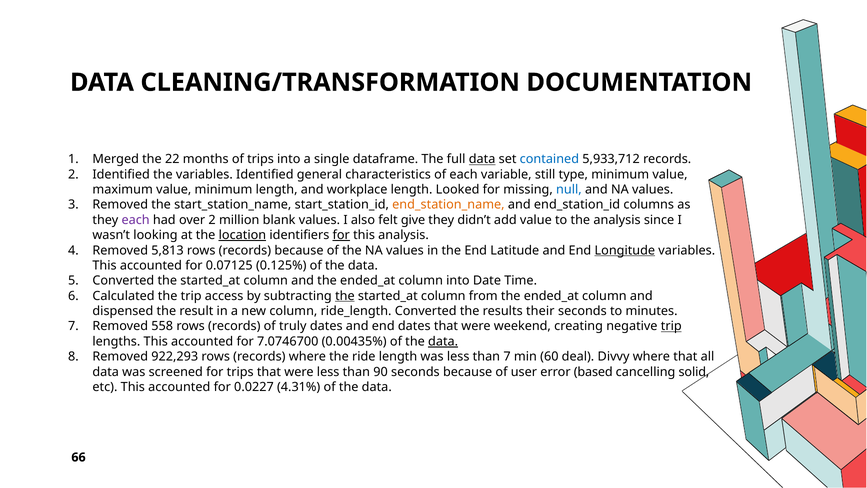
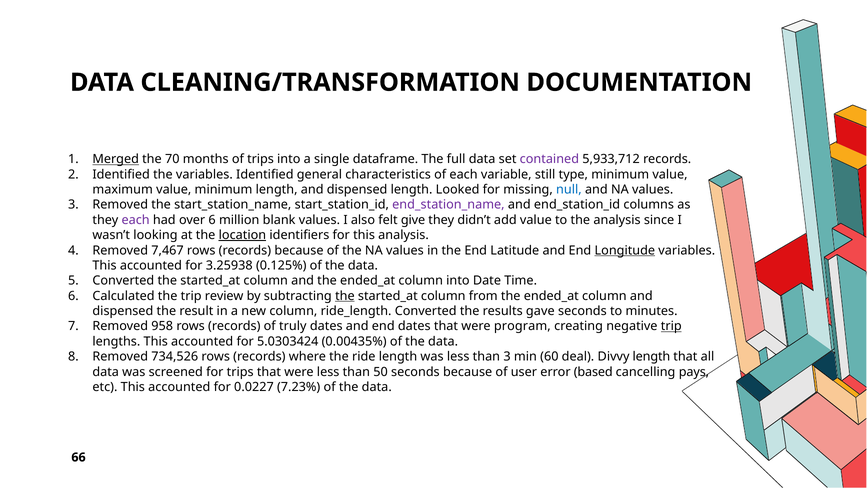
Merged underline: none -> present
22: 22 -> 70
data at (482, 159) underline: present -> none
contained colour: blue -> purple
length and workplace: workplace -> dispensed
end_station_name colour: orange -> purple
over 2: 2 -> 6
for at (341, 235) underline: present -> none
5,813: 5,813 -> 7,467
0.07125: 0.07125 -> 3.25938
access: access -> review
their: their -> gave
558: 558 -> 958
weekend: weekend -> program
7.0746700: 7.0746700 -> 5.0303424
data at (443, 341) underline: present -> none
922,293: 922,293 -> 734,526
than 7: 7 -> 3
Divvy where: where -> length
90: 90 -> 50
solid: solid -> pays
4.31%: 4.31% -> 7.23%
